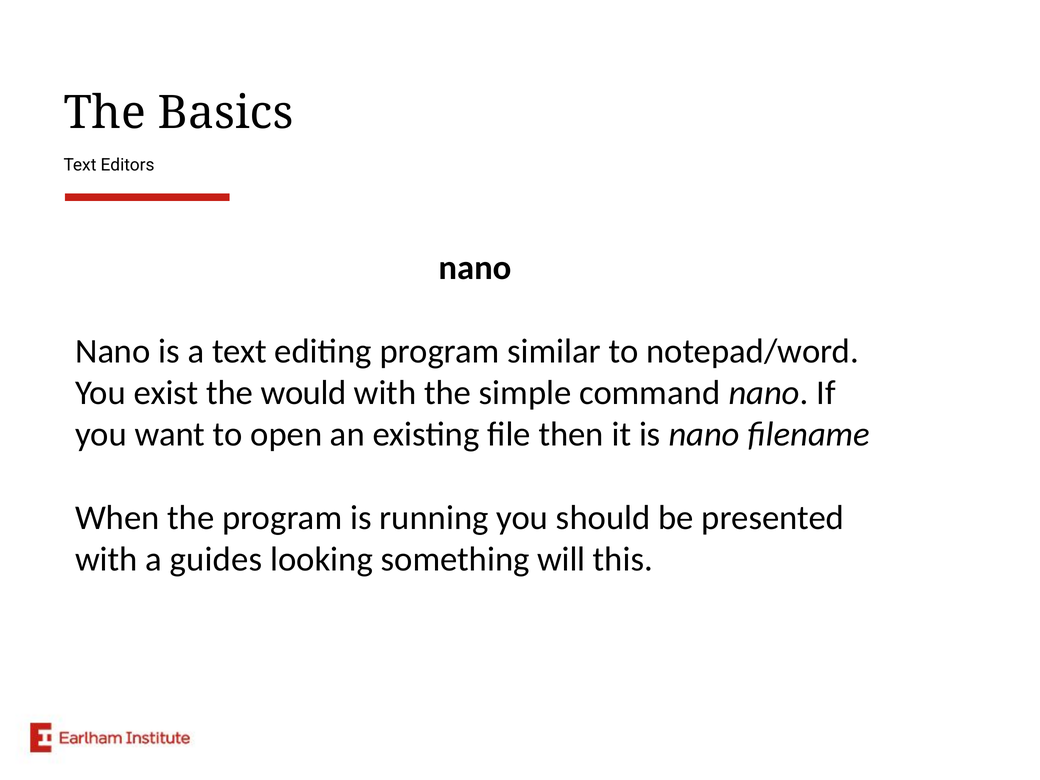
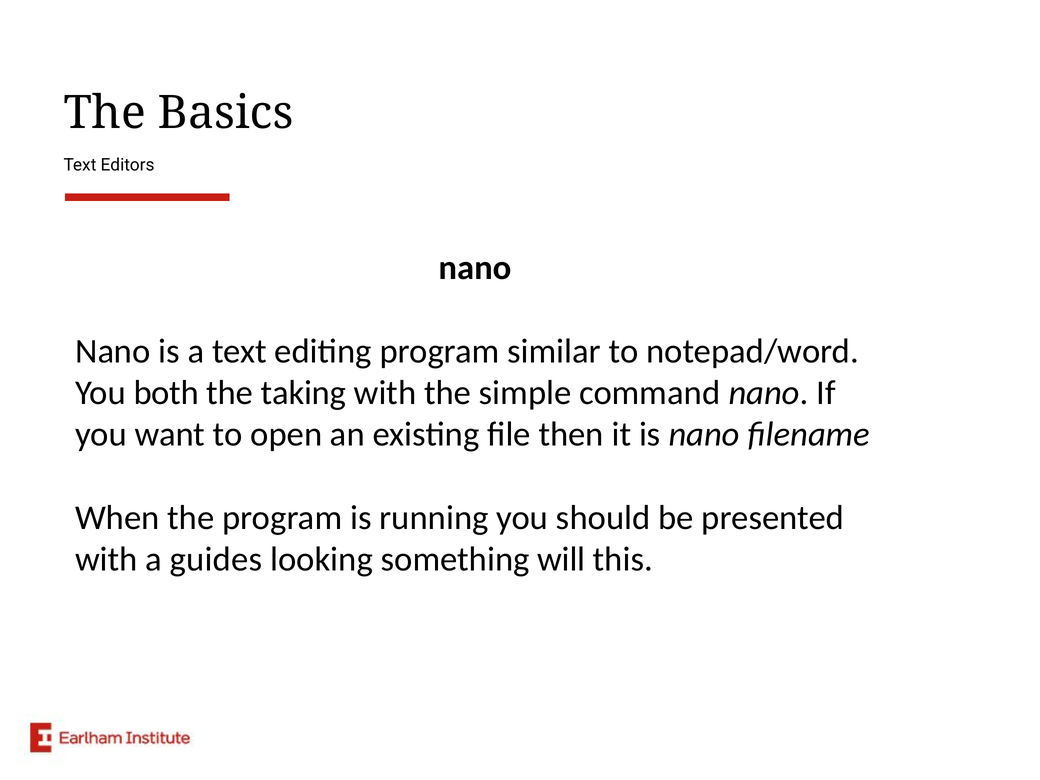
exist: exist -> both
would: would -> taking
